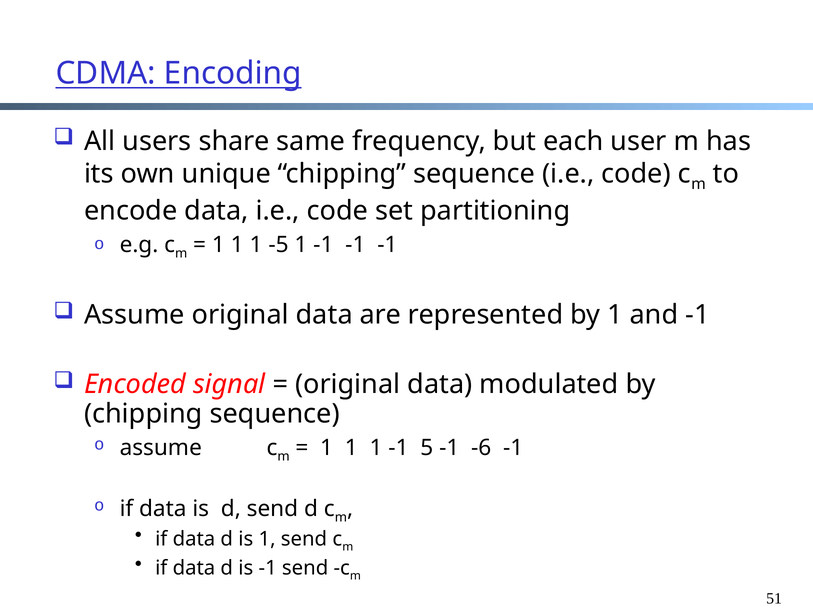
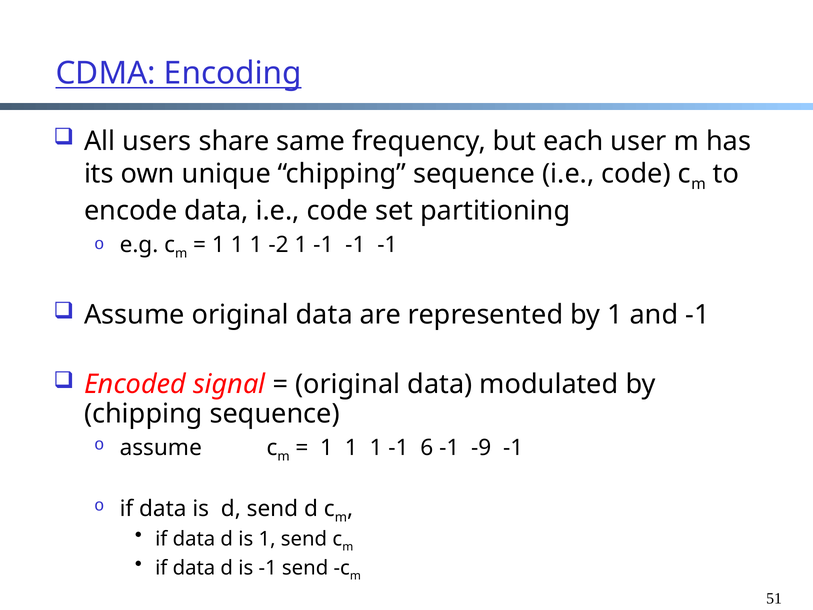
-5: -5 -> -2
5: 5 -> 6
-6: -6 -> -9
